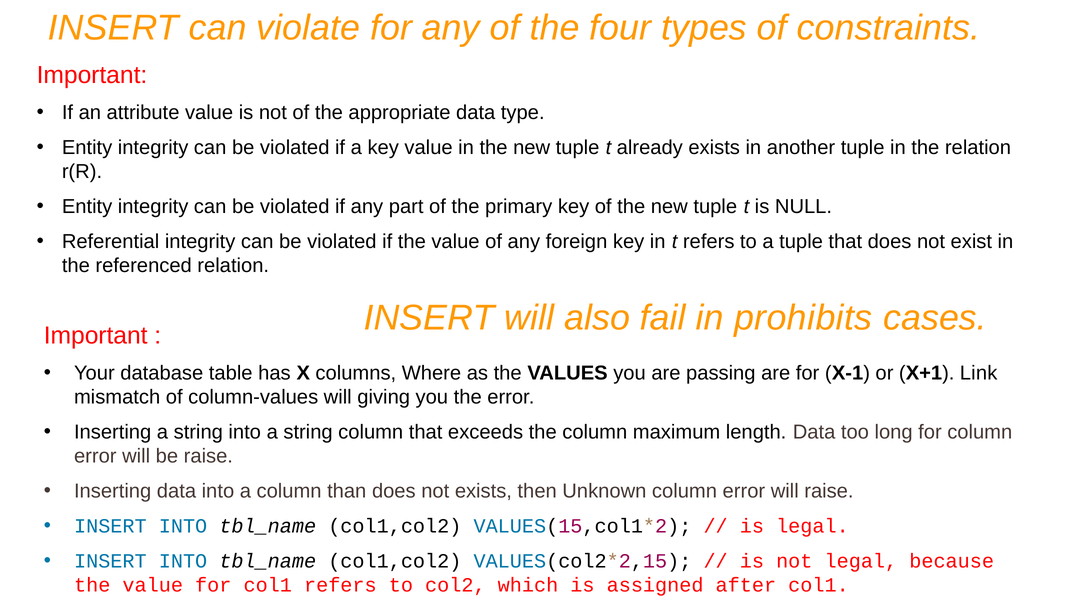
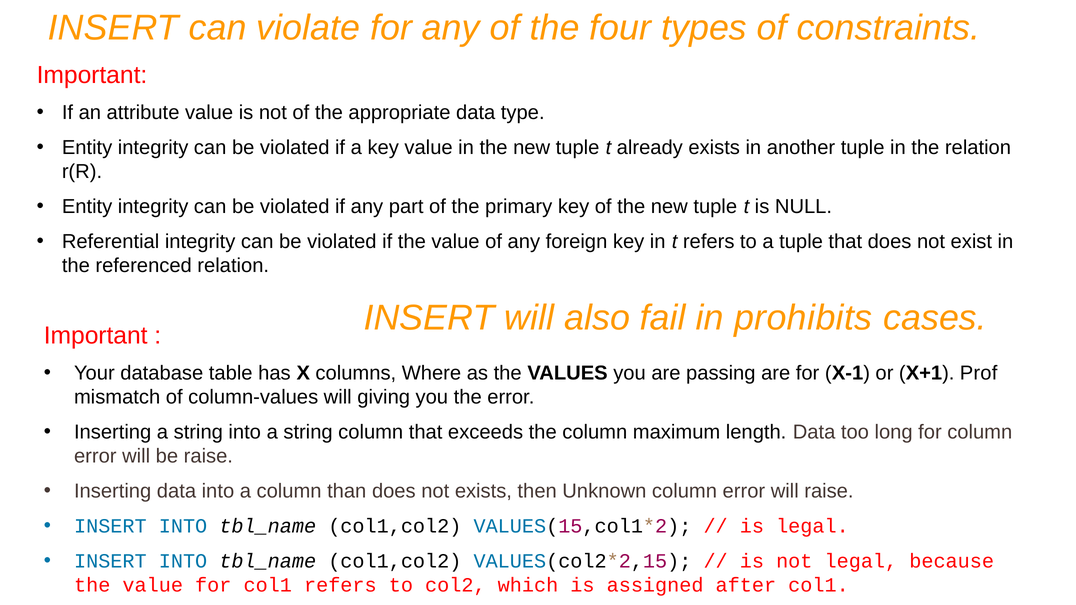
Link: Link -> Prof
